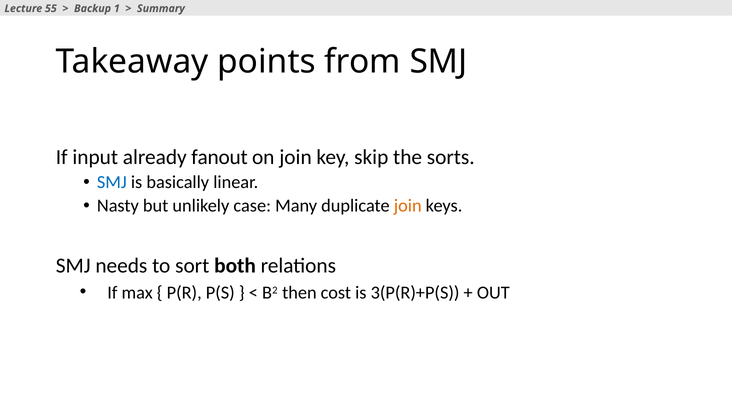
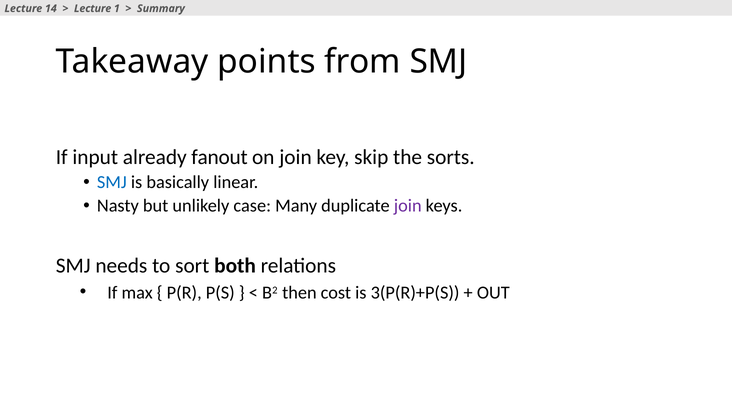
55: 55 -> 14
Backup at (93, 8): Backup -> Lecture
join at (408, 206) colour: orange -> purple
